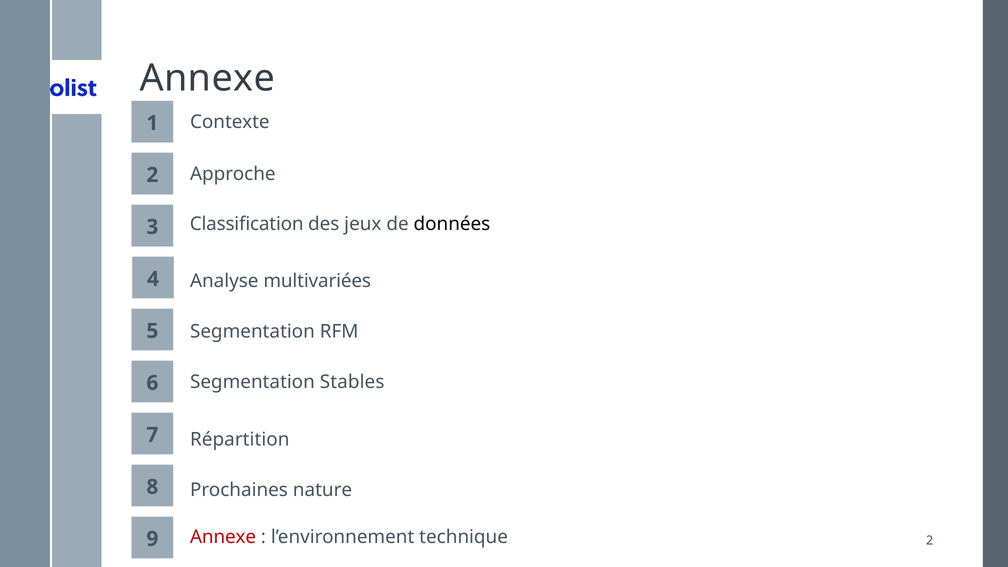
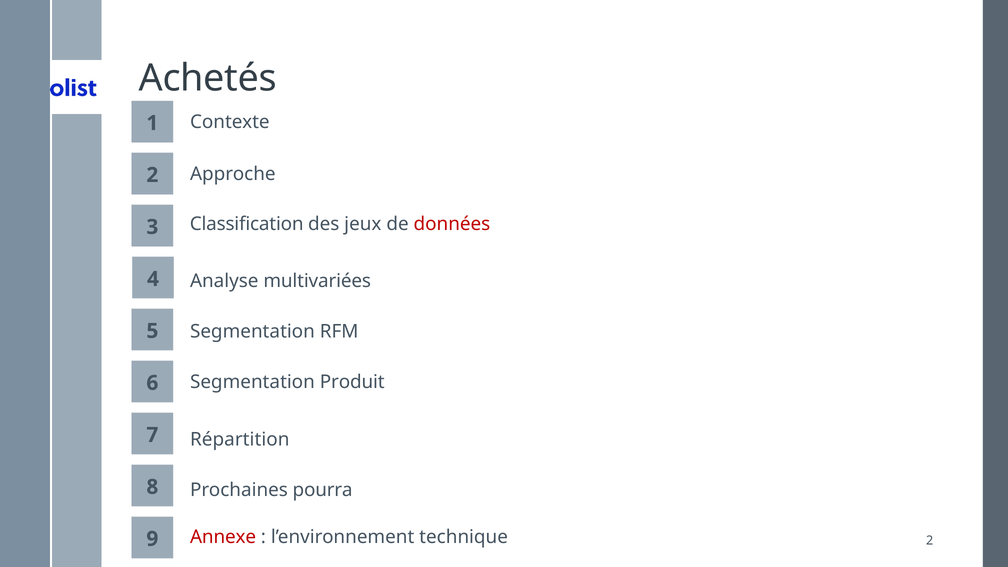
Annexe at (207, 78): Annexe -> Achetés
données colour: black -> red
Stables: Stables -> Produit
nature: nature -> pourra
